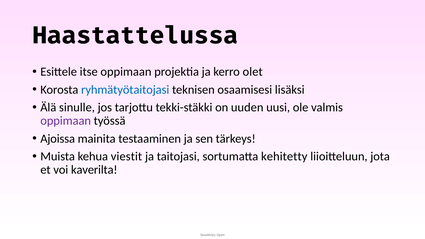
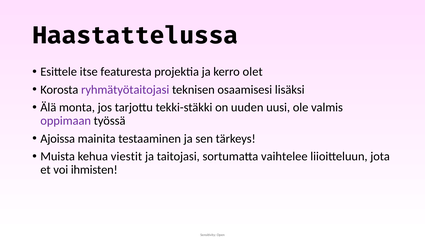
itse oppimaan: oppimaan -> featuresta
ryhmätyötaitojasi colour: blue -> purple
sinulle: sinulle -> monta
kehitetty: kehitetty -> vaihtelee
kaverilta: kaverilta -> ihmisten
